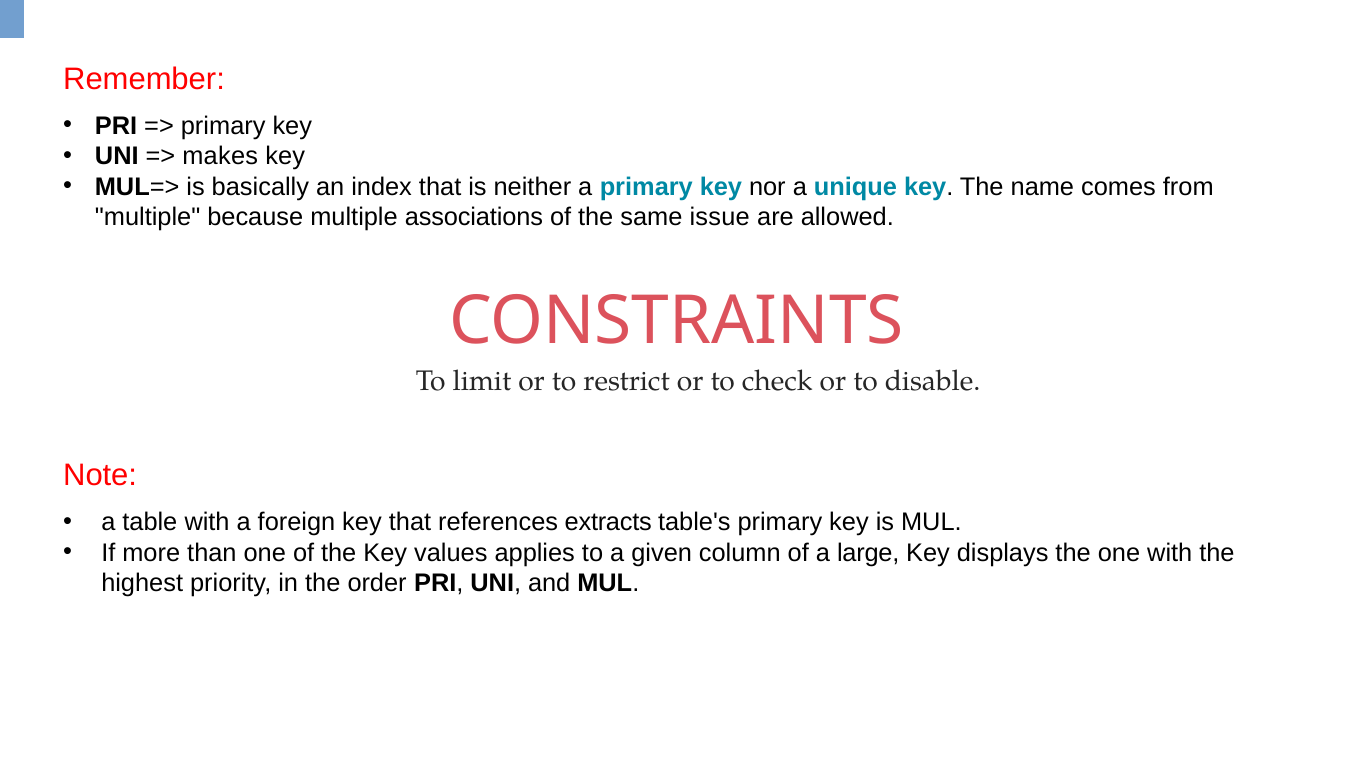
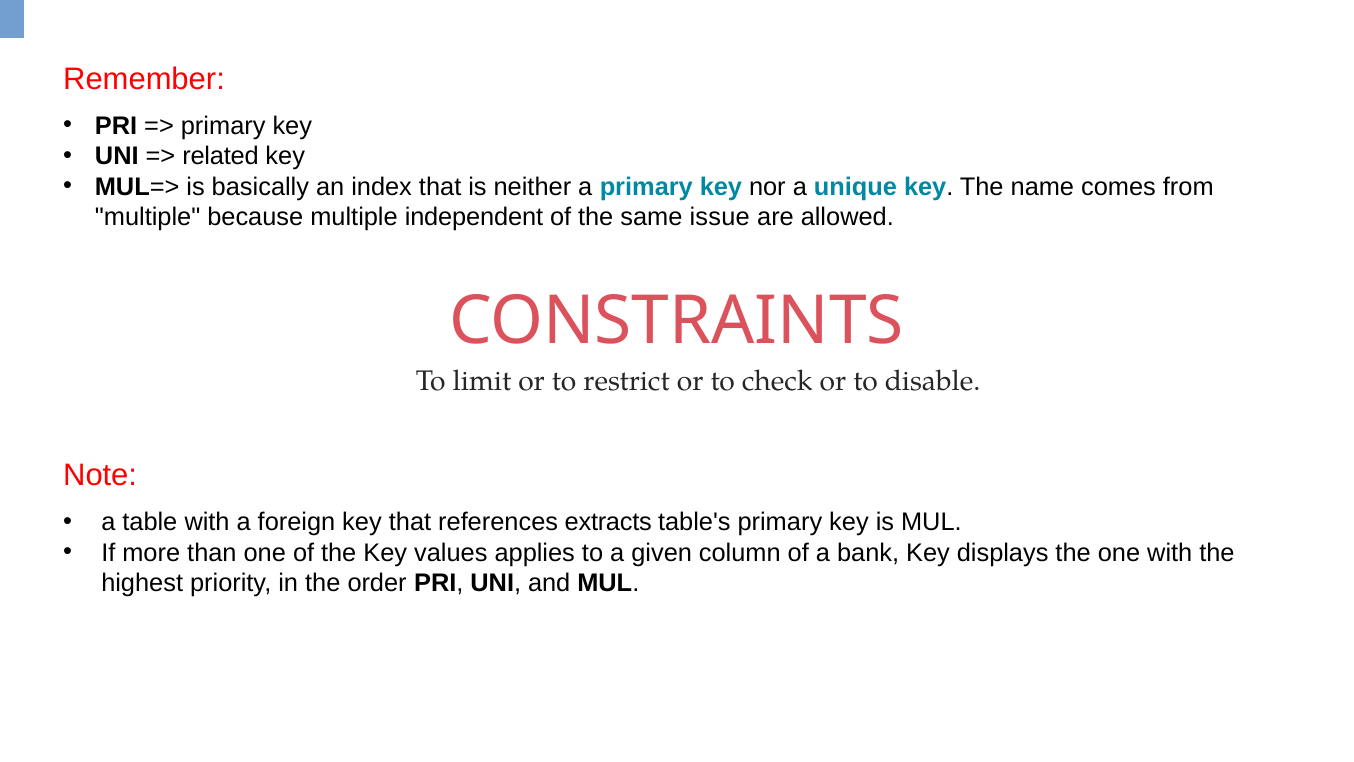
makes: makes -> related
associations: associations -> independent
large: large -> bank
